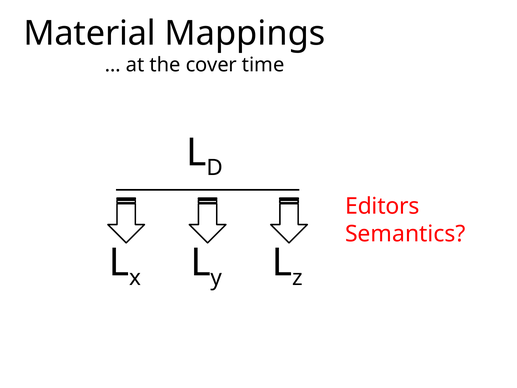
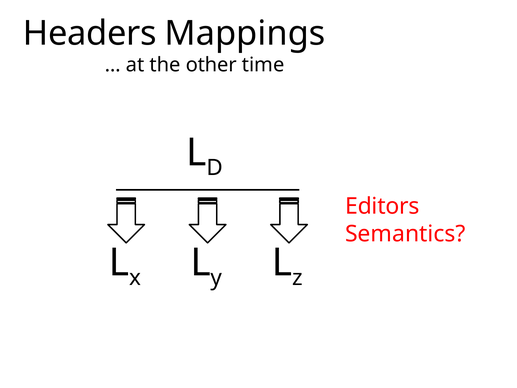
Material: Material -> Headers
cover: cover -> other
